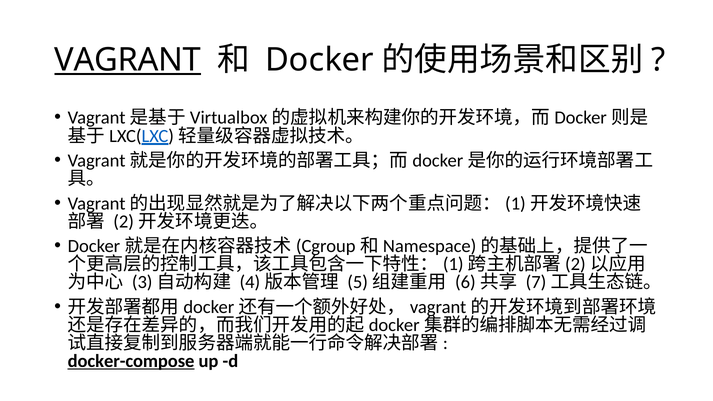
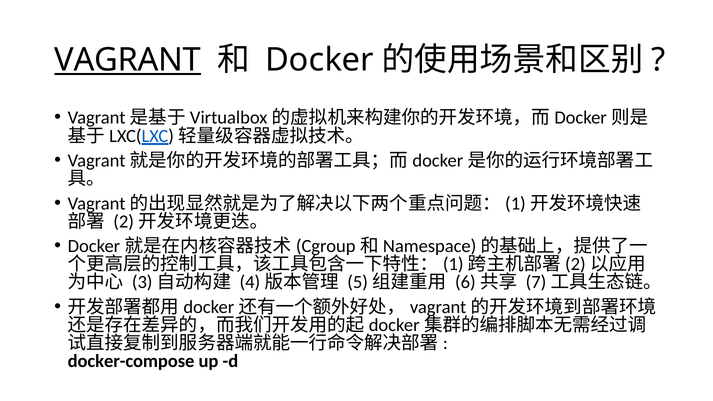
docker-compose underline: present -> none
